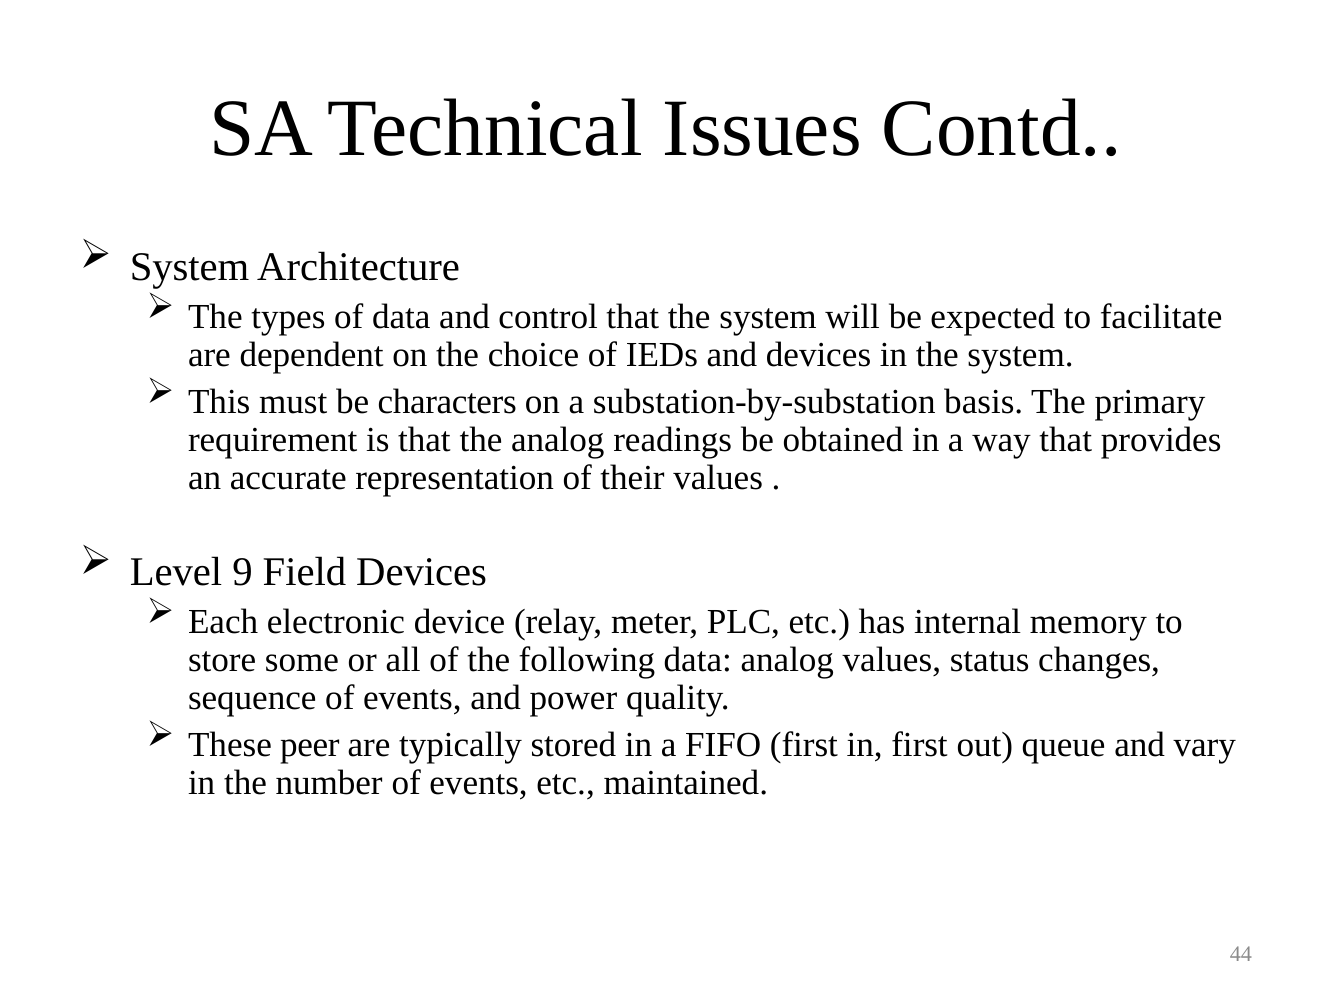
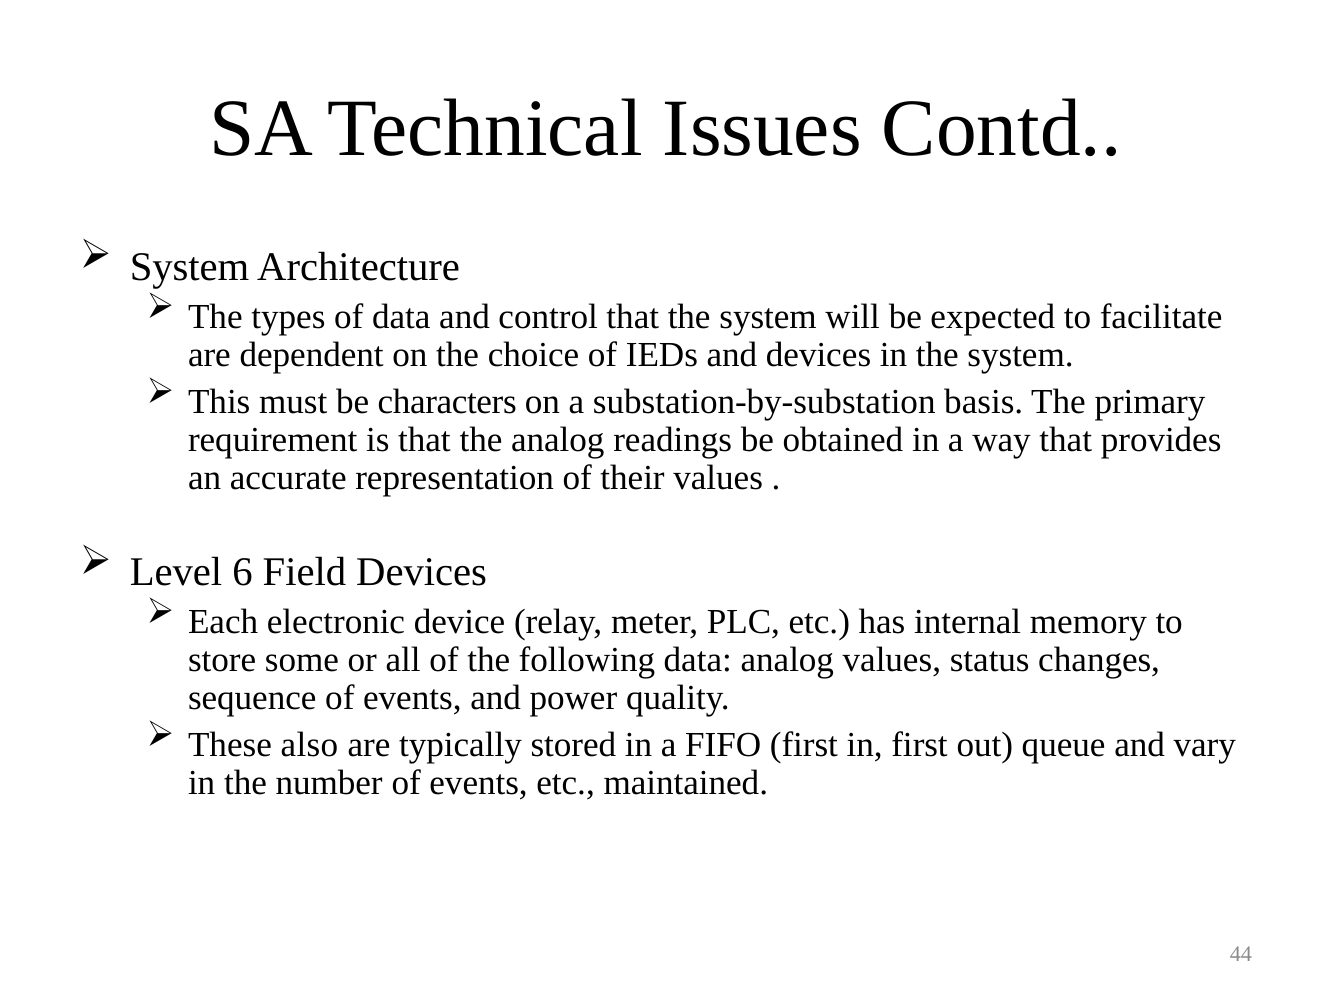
9: 9 -> 6
peer: peer -> also
